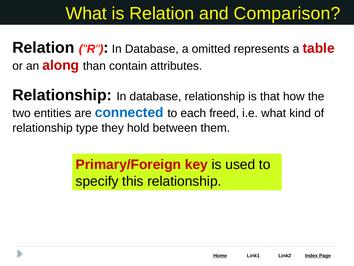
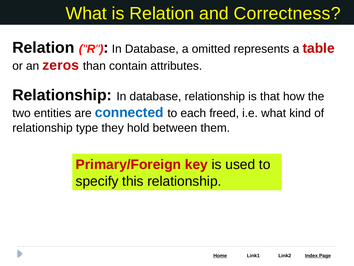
Comparison: Comparison -> Correctness
along: along -> zeros
